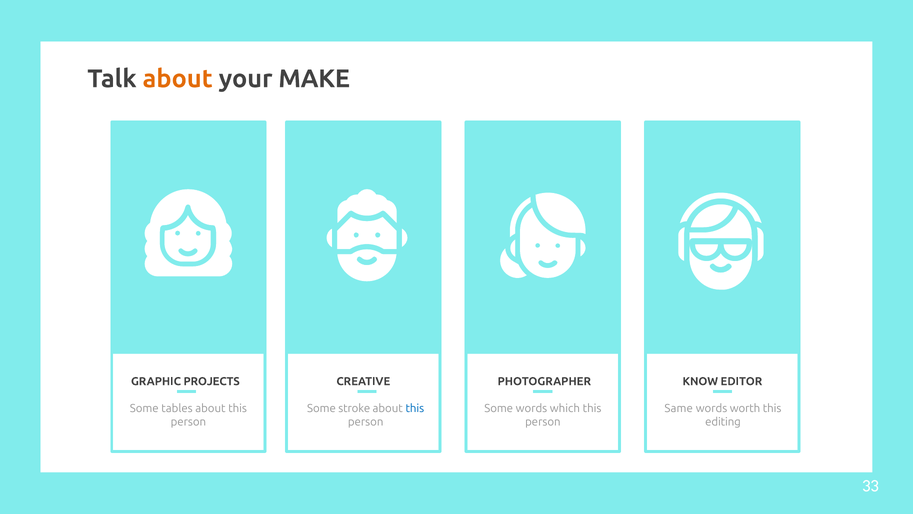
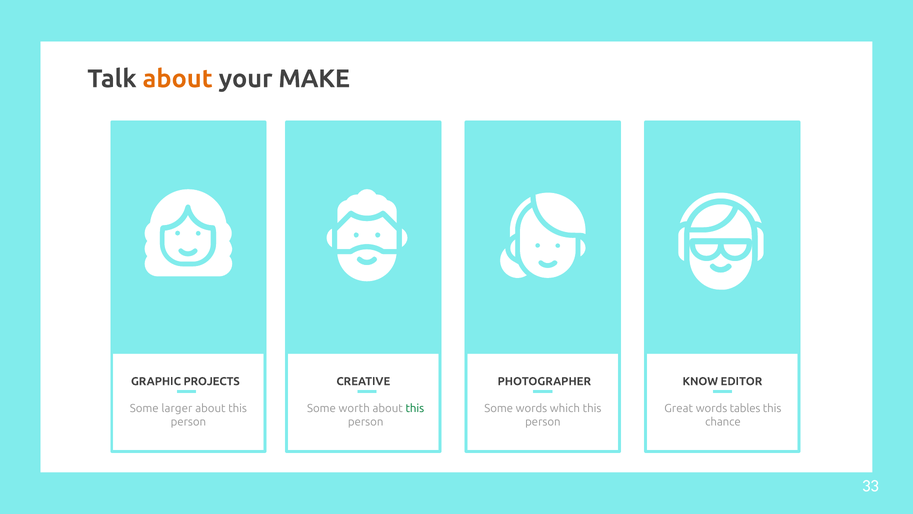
tables: tables -> larger
stroke: stroke -> worth
this at (415, 408) colour: blue -> green
Same: Same -> Great
worth: worth -> tables
editing: editing -> chance
